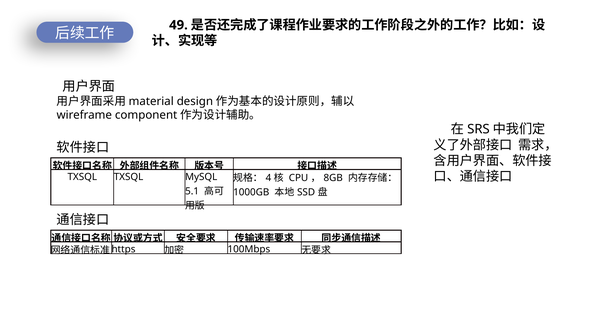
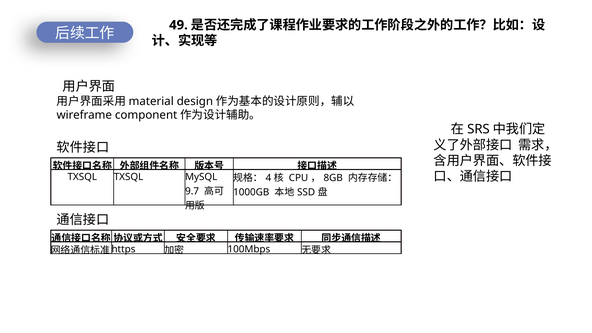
5.1: 5.1 -> 9.7
